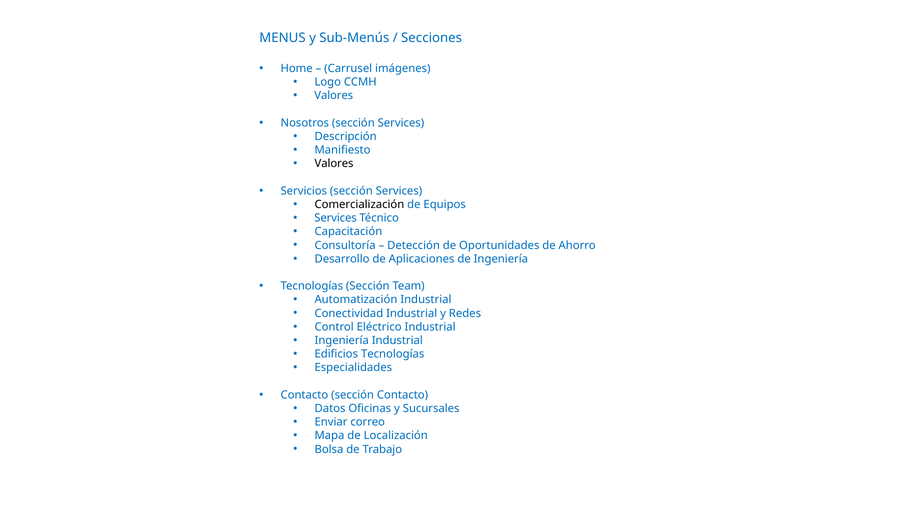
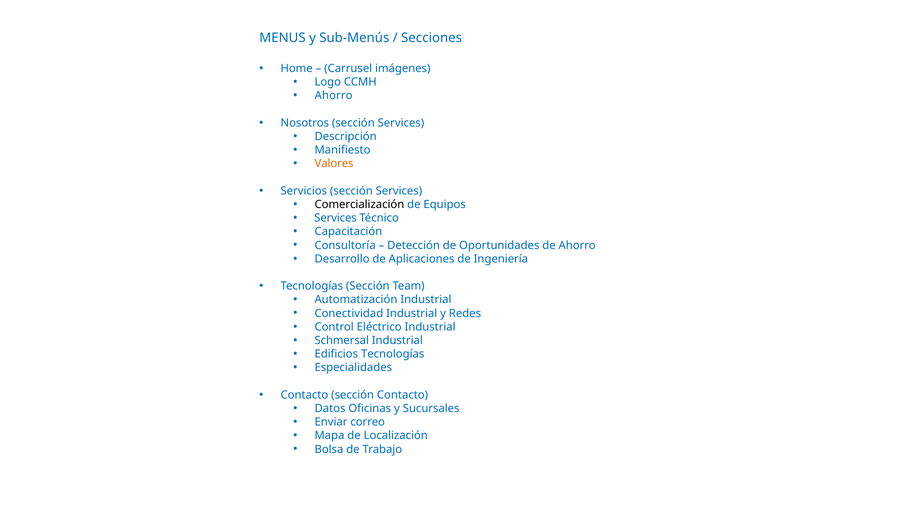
Valores at (334, 96): Valores -> Ahorro
Valores at (334, 164) colour: black -> orange
Ingeniería at (342, 340): Ingeniería -> Schmersal
